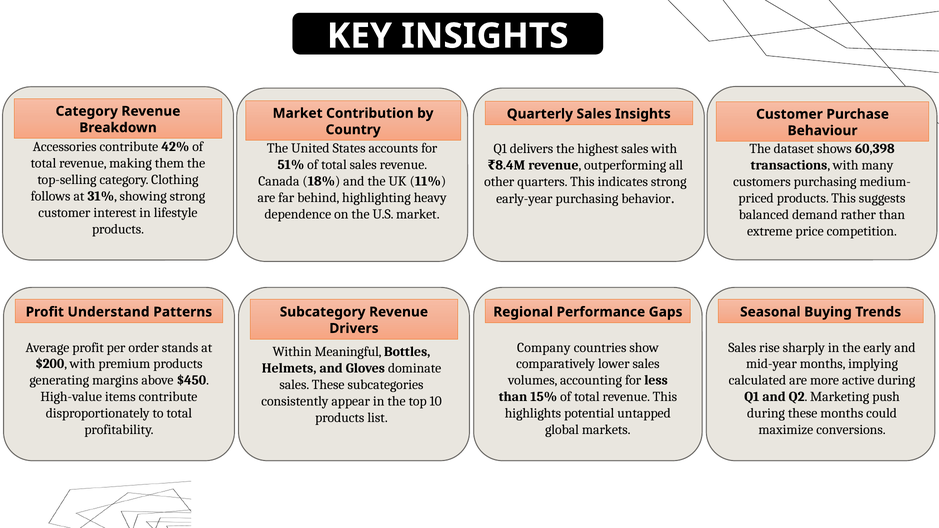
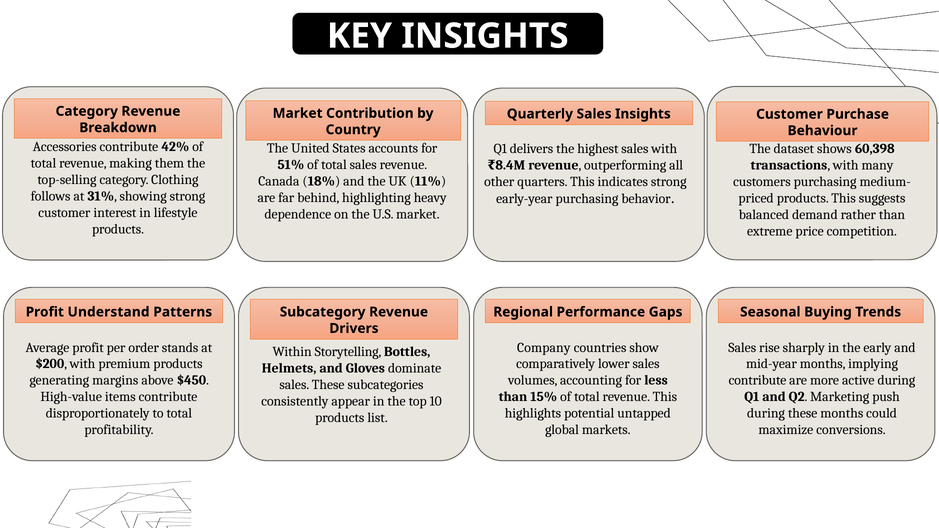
Meaningful: Meaningful -> Storytelling
calculated at (757, 381): calculated -> contribute
